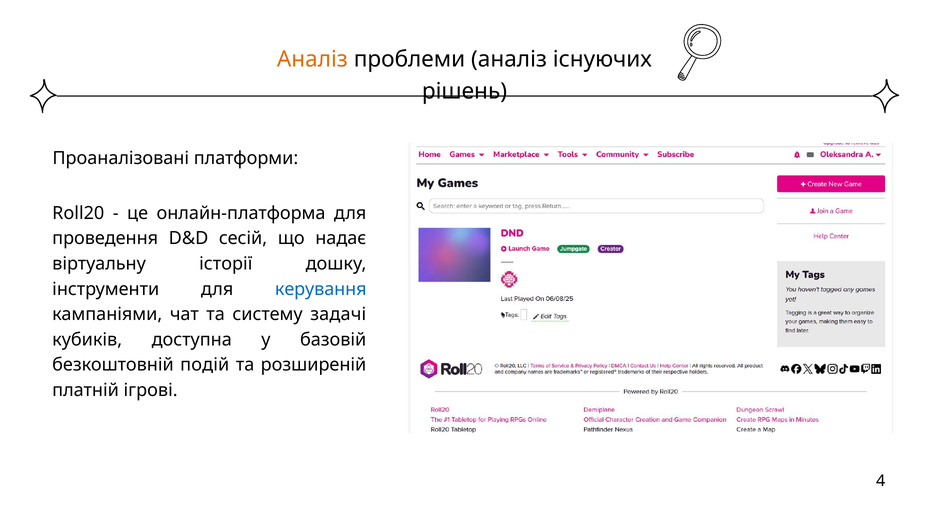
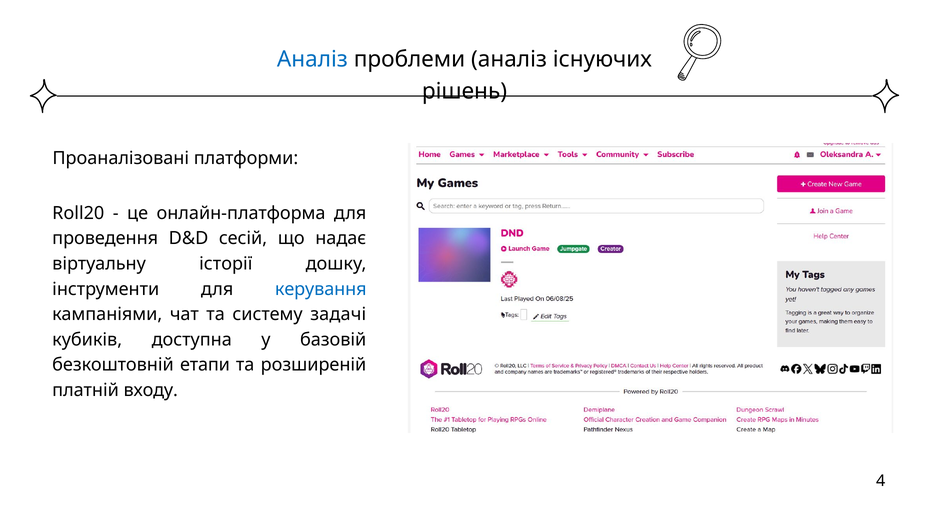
Аналіз at (312, 59) colour: orange -> blue
подій: подій -> етапи
ігрові: ігрові -> входу
